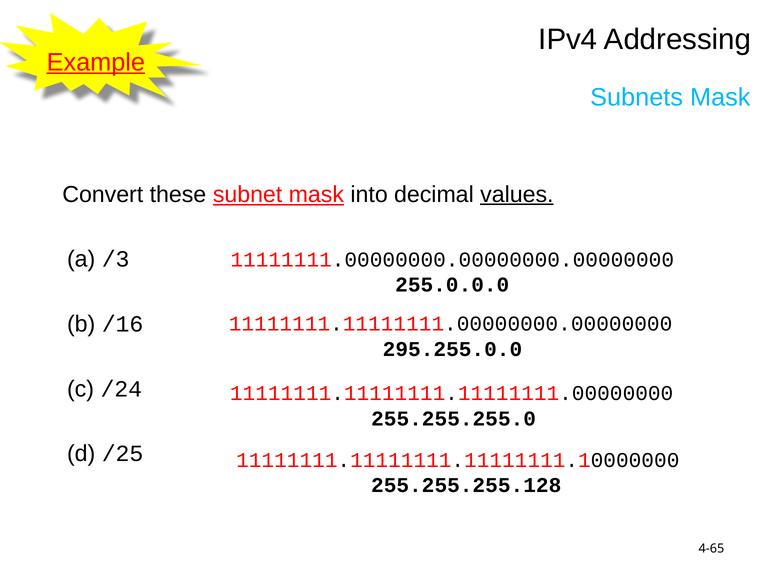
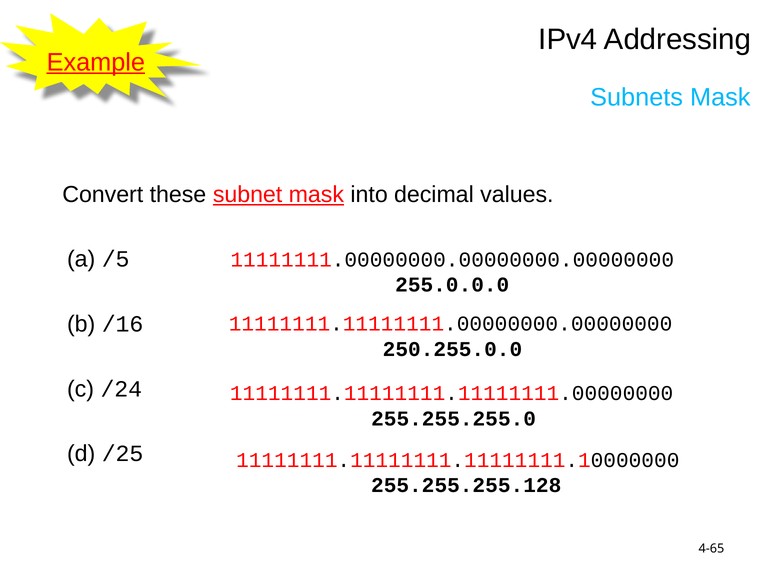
values underline: present -> none
/3: /3 -> /5
295.255.0.0: 295.255.0.0 -> 250.255.0.0
